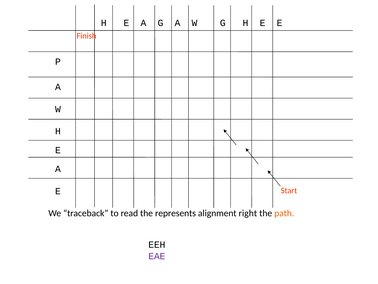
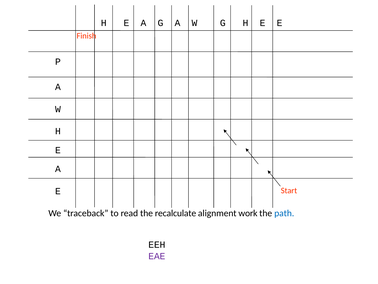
represents: represents -> recalculate
right: right -> work
path colour: orange -> blue
